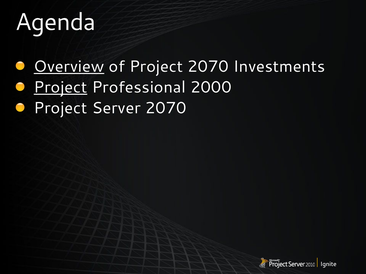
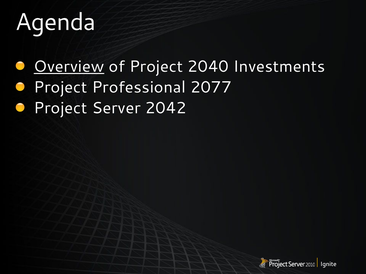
Project 2070: 2070 -> 2040
Project at (60, 87) underline: present -> none
2000: 2000 -> 2077
Server 2070: 2070 -> 2042
